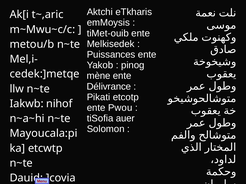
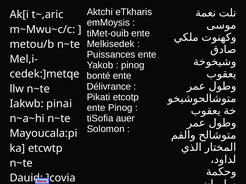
mène: mène -> bonté
nihof: nihof -> pinai
ente Pwou: Pwou -> Pinog
